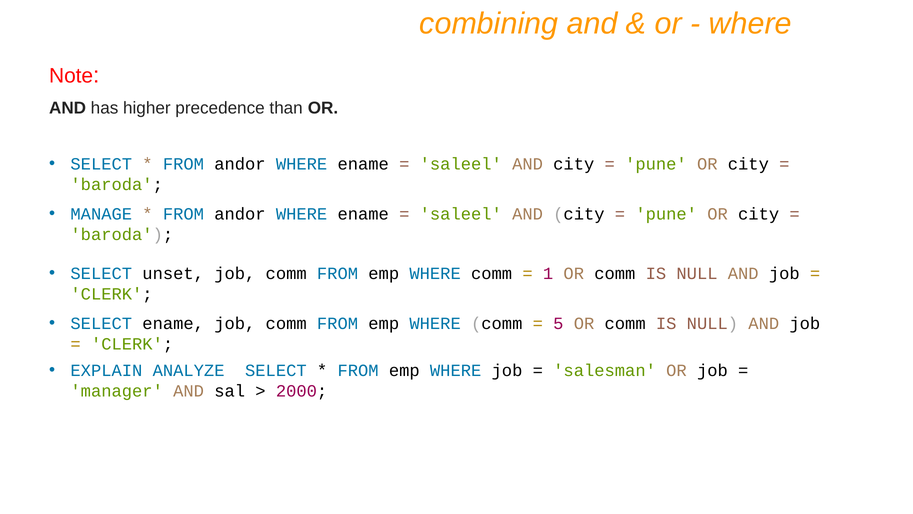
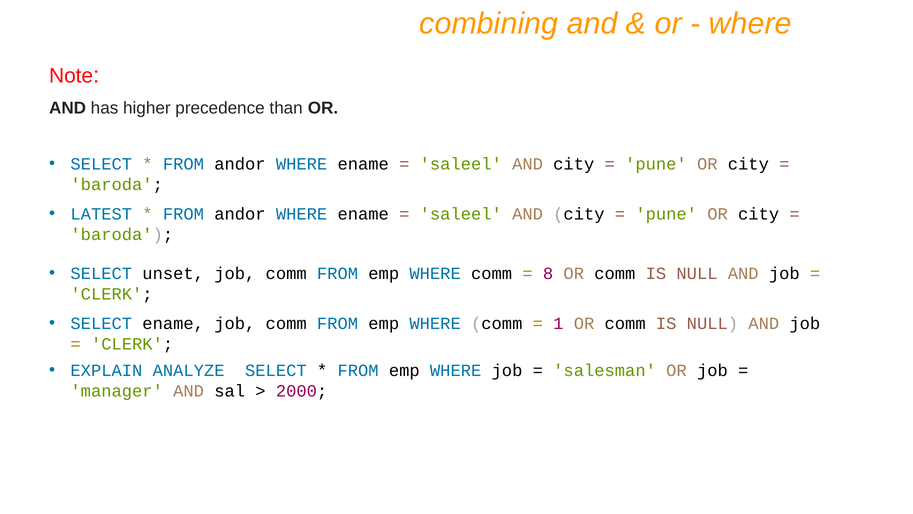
MANAGE: MANAGE -> LATEST
1: 1 -> 8
5: 5 -> 1
